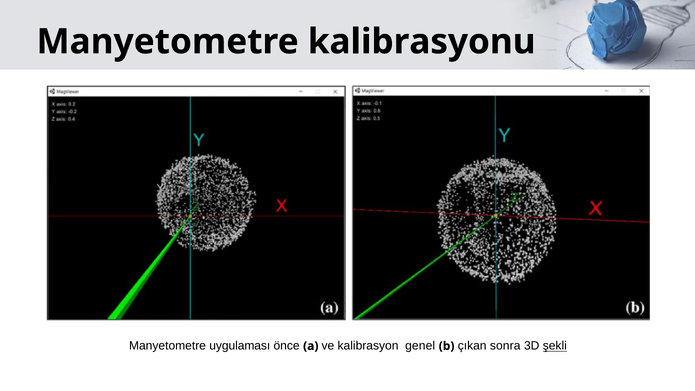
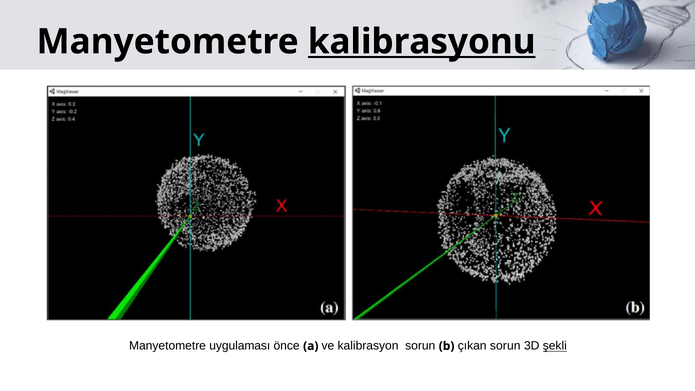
kalibrasyonu underline: none -> present
kalibrasyon genel: genel -> sorun
çıkan sonra: sonra -> sorun
